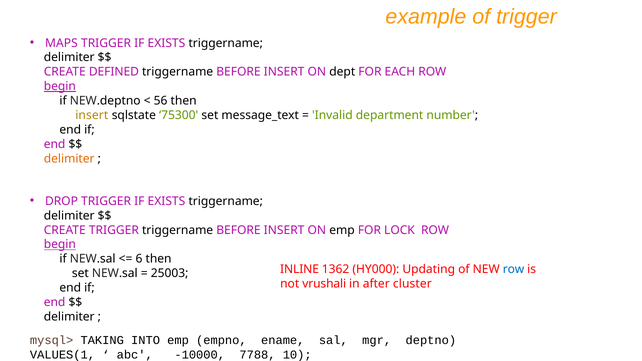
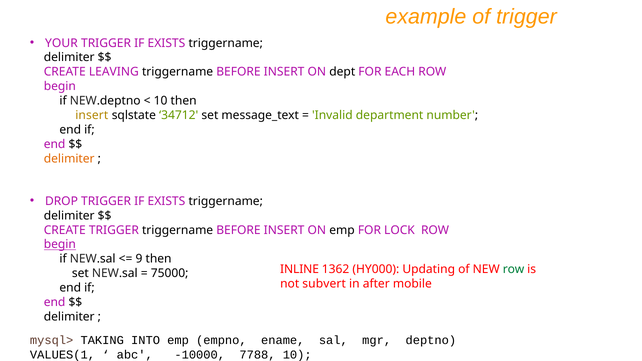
MAPS: MAPS -> YOUR
DEFINED: DEFINED -> LEAVING
begin at (60, 86) underline: present -> none
56 at (161, 101): 56 -> 10
75300: 75300 -> 34712
6: 6 -> 9
row at (514, 269) colour: blue -> green
25003: 25003 -> 75000
vrushali: vrushali -> subvert
cluster: cluster -> mobile
